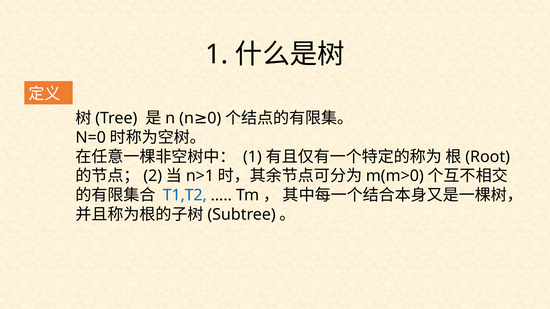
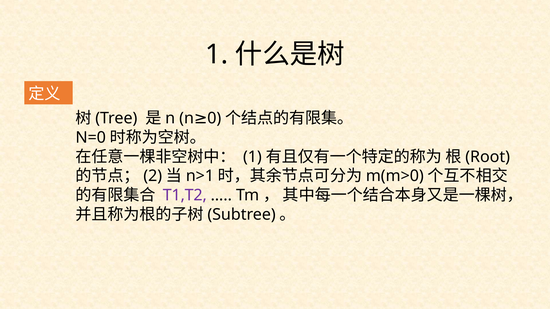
T1,T2 colour: blue -> purple
